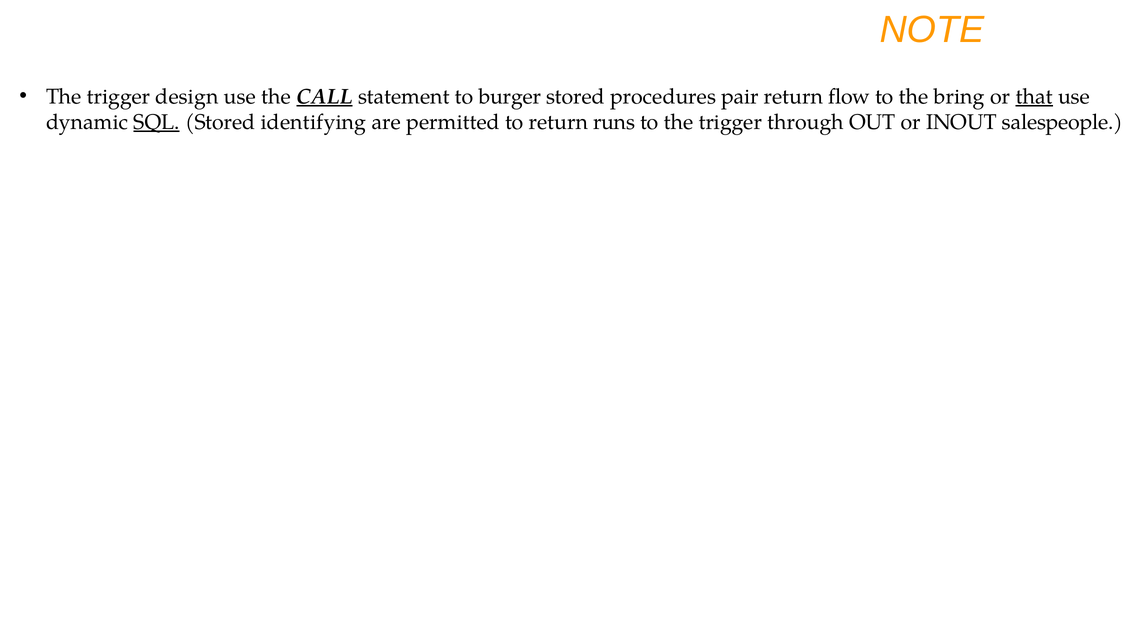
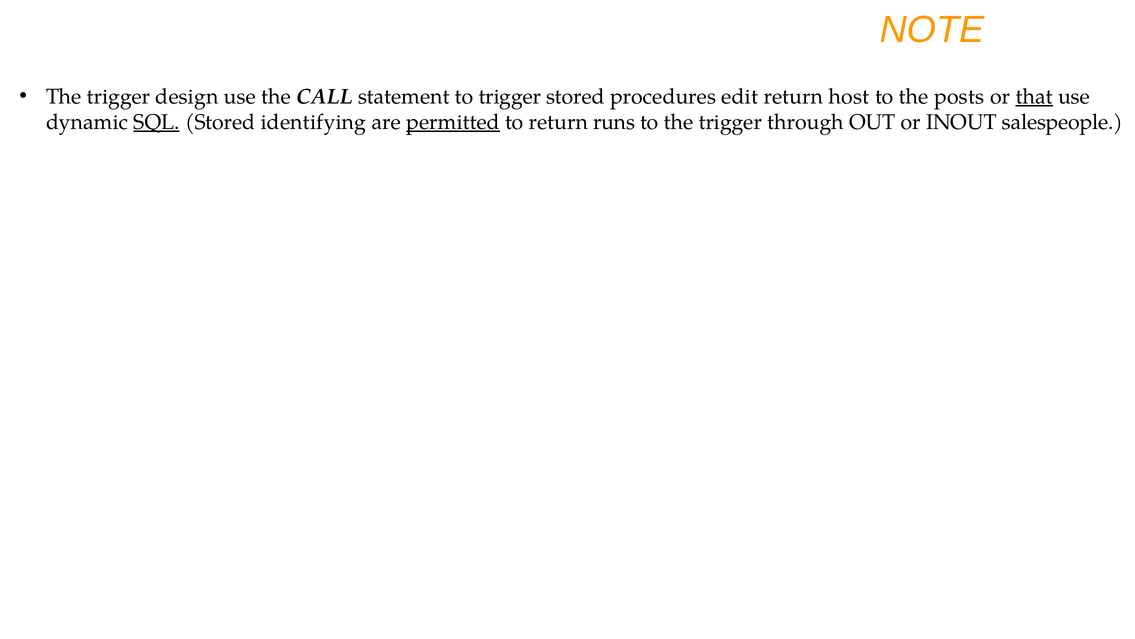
CALL underline: present -> none
to burger: burger -> trigger
pair: pair -> edit
flow: flow -> host
bring: bring -> posts
permitted underline: none -> present
